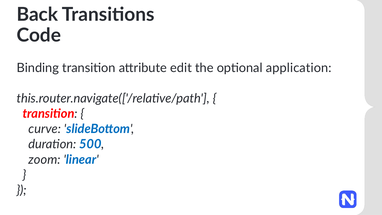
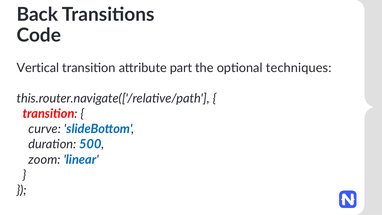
Binding: Binding -> Vertical
edit: edit -> part
application: application -> techniques
